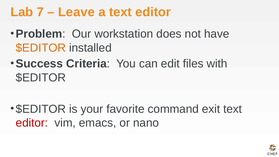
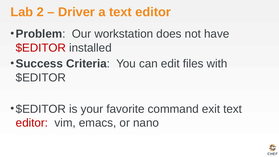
7: 7 -> 2
Leave: Leave -> Driver
$EDITOR at (41, 48) colour: orange -> red
